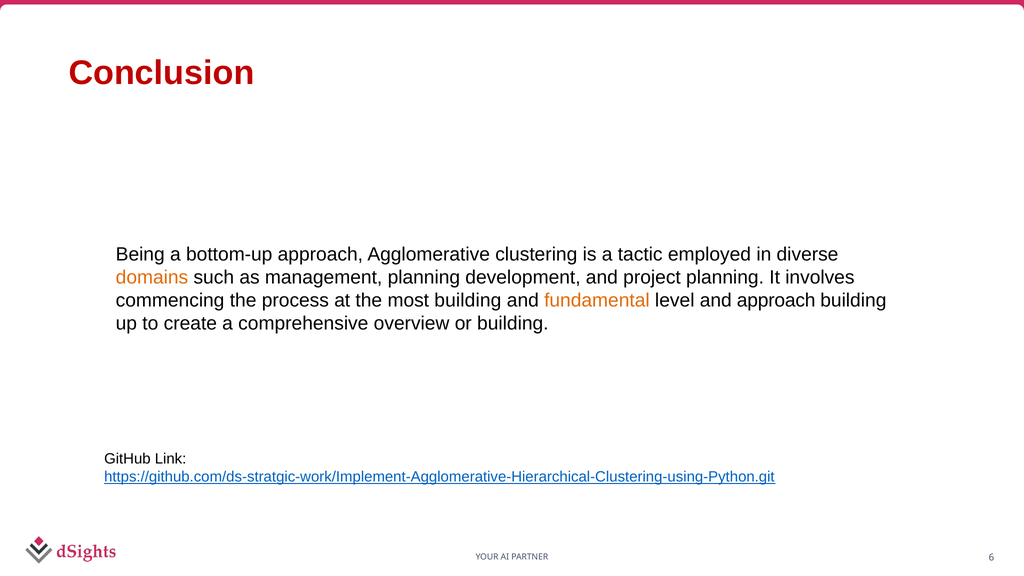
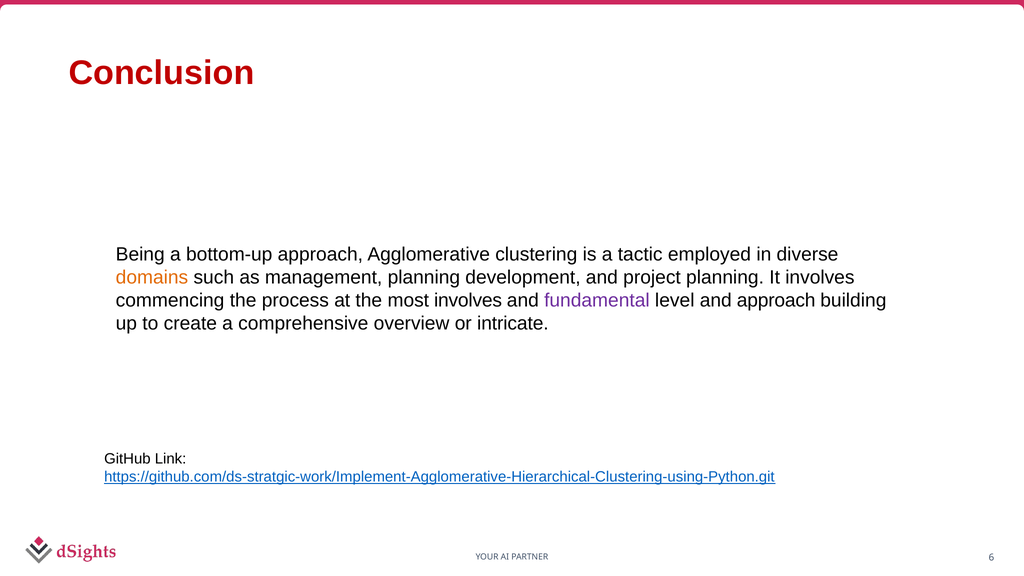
most building: building -> involves
fundamental colour: orange -> purple
or building: building -> intricate
